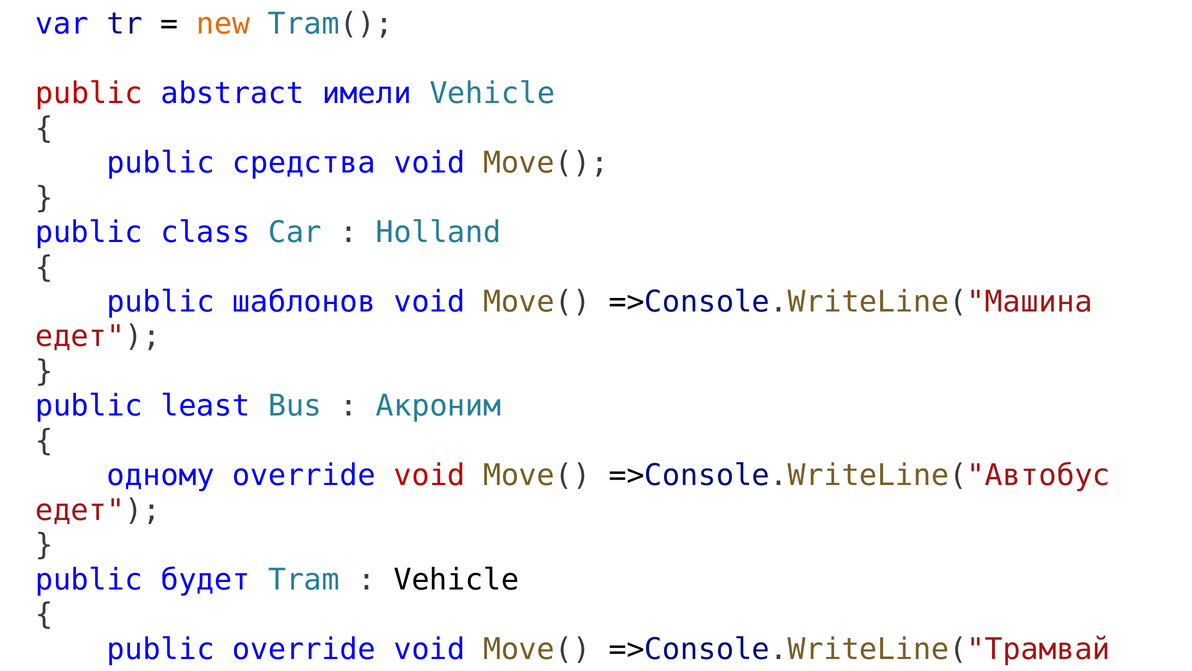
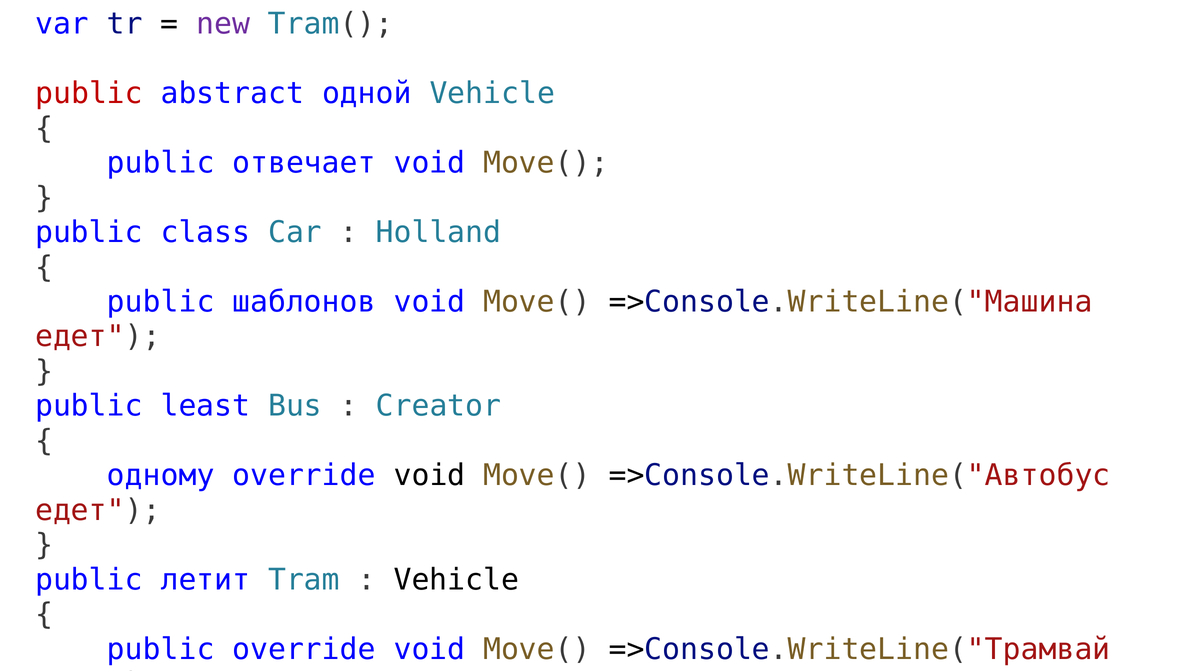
new colour: orange -> purple
имели: имели -> одной
средства: средства -> отвечает
Акроним: Акроним -> Creator
void at (430, 475) colour: red -> black
будет: будет -> летит
